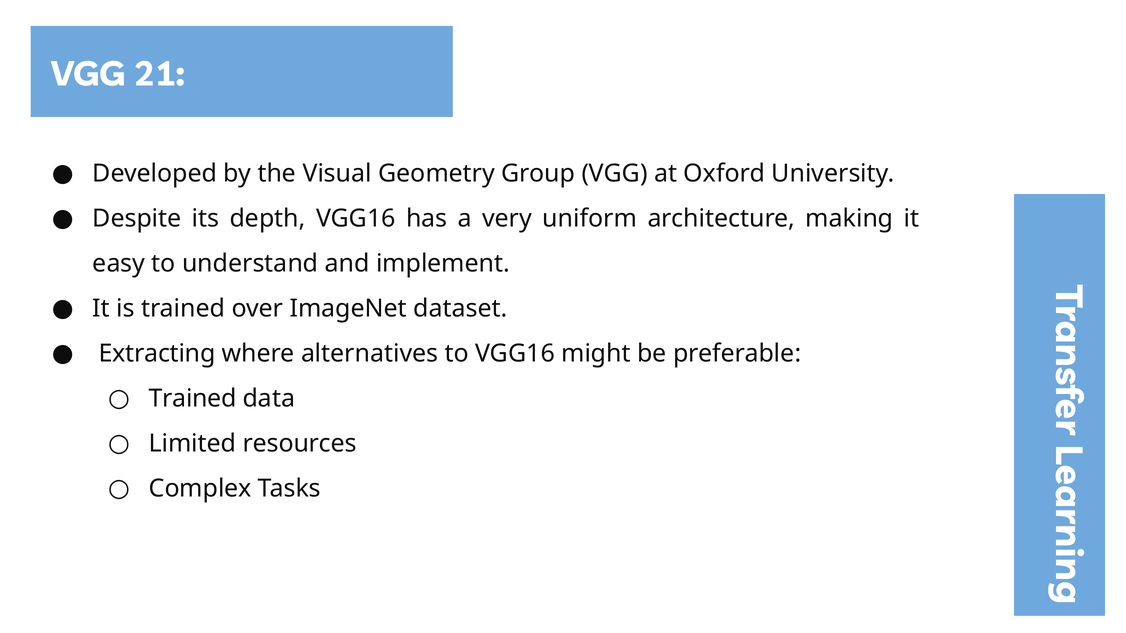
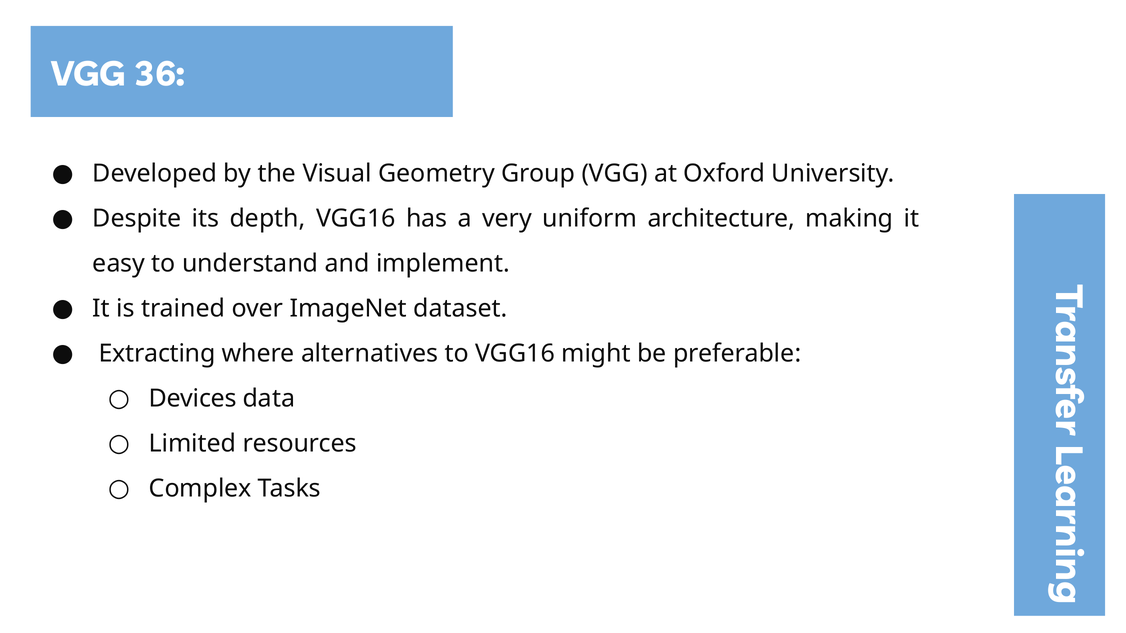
21: 21 -> 36
Trained at (193, 399): Trained -> Devices
